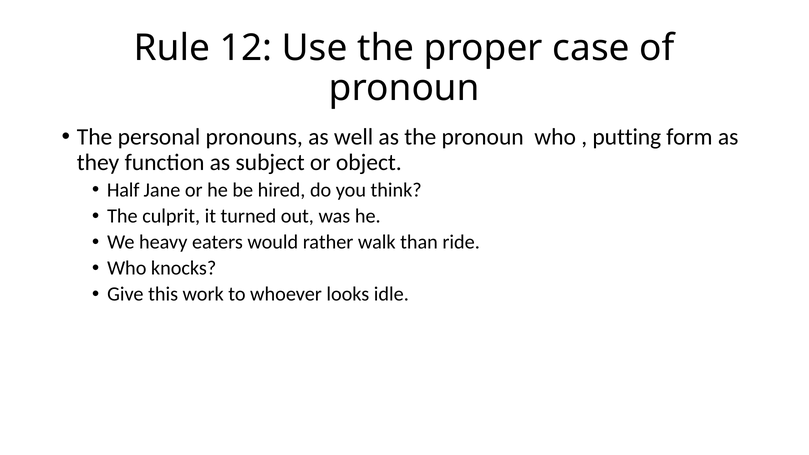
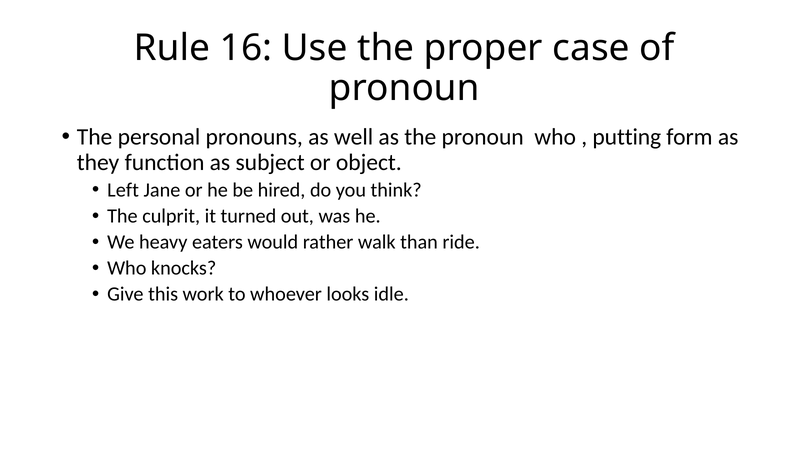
12: 12 -> 16
Half: Half -> Left
